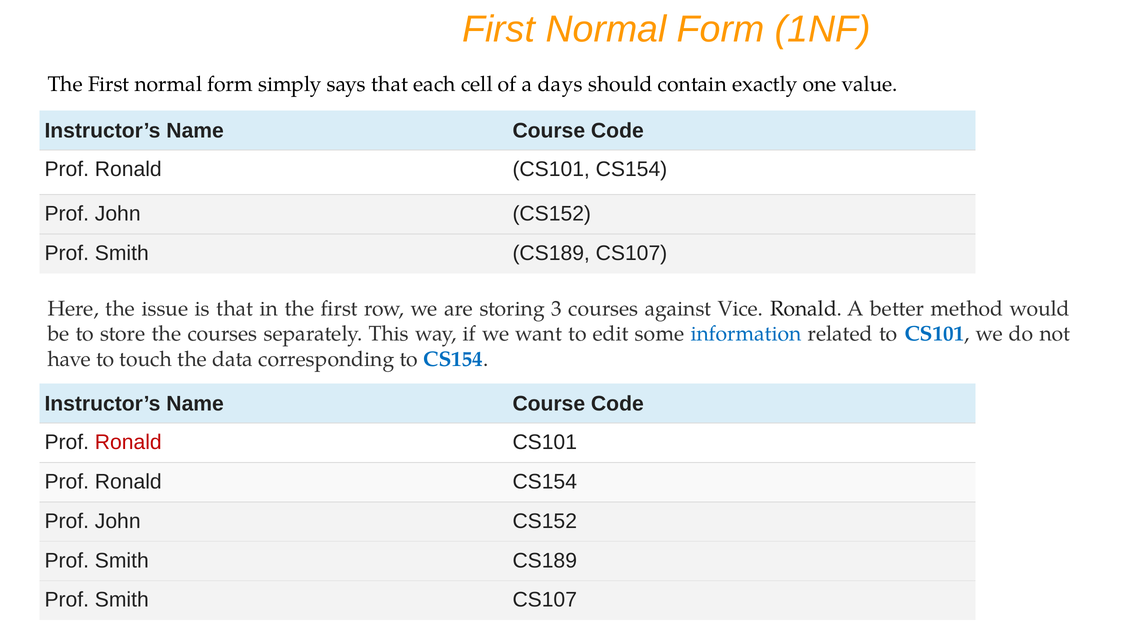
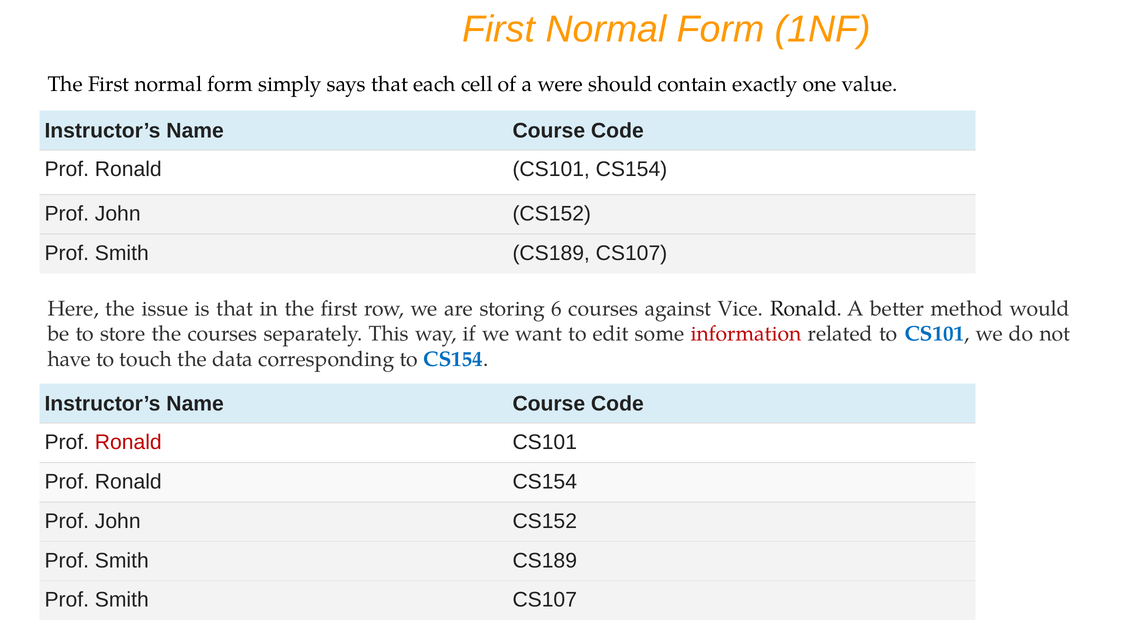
days: days -> were
3: 3 -> 6
information colour: blue -> red
